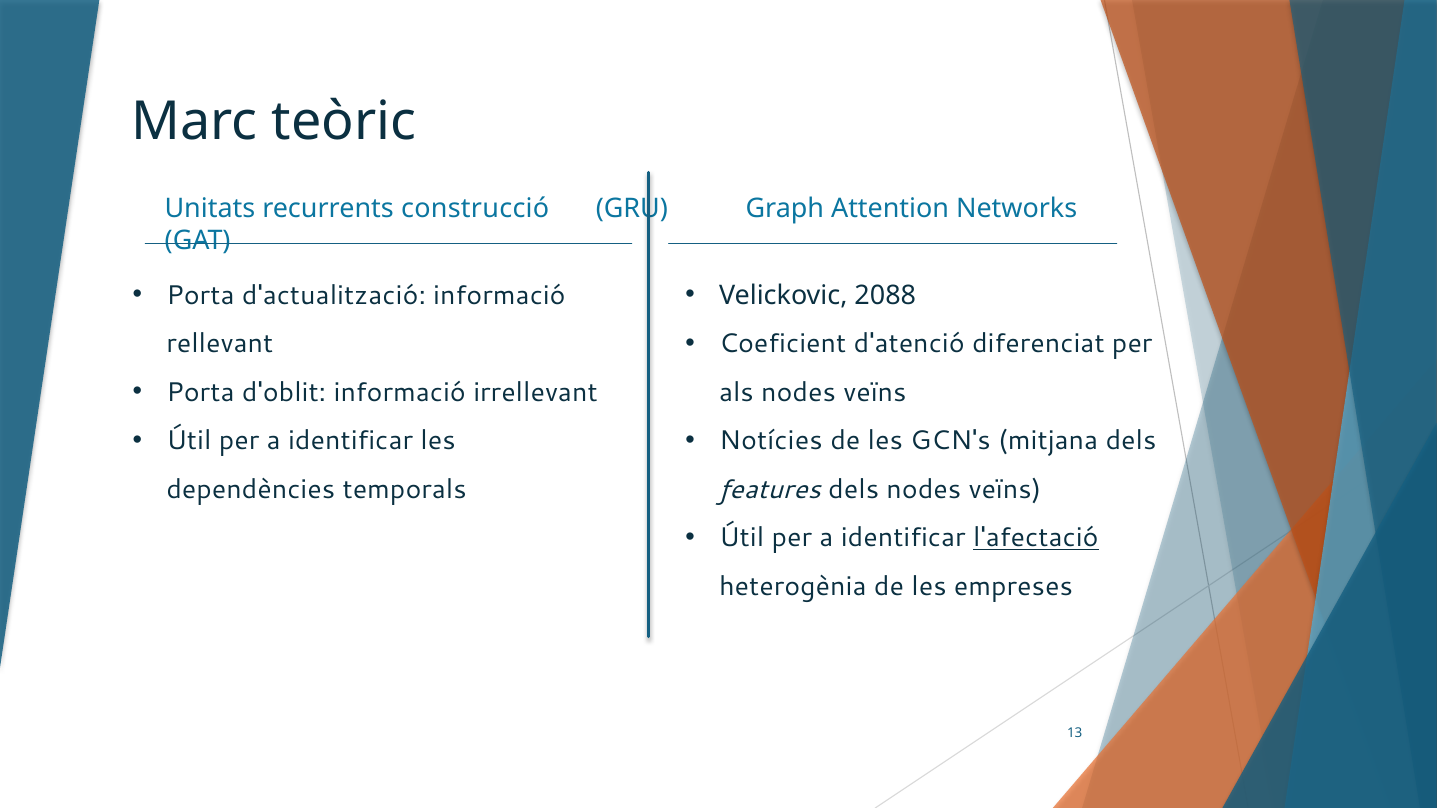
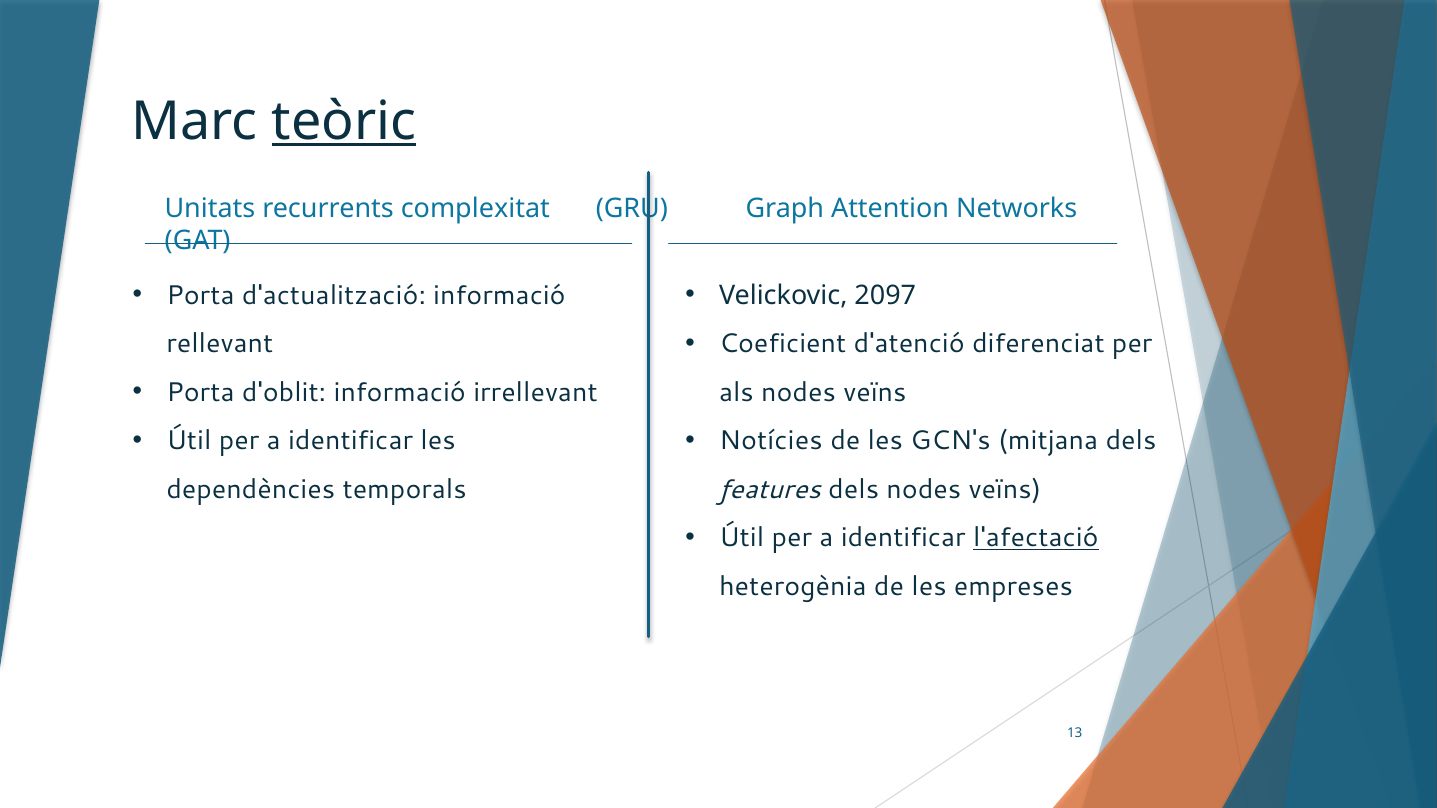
teòric underline: none -> present
construcció: construcció -> complexitat
2088: 2088 -> 2097
